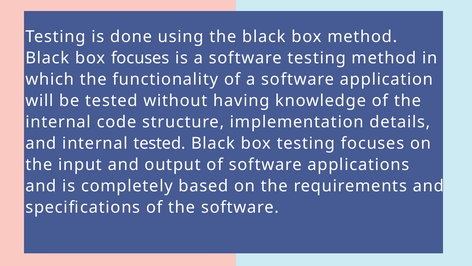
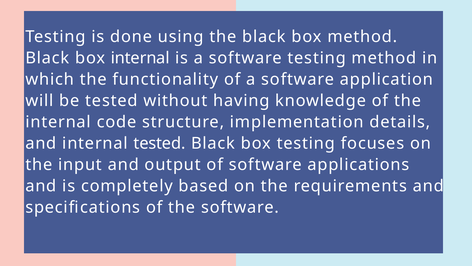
box focuses: focuses -> internal
